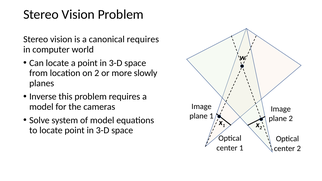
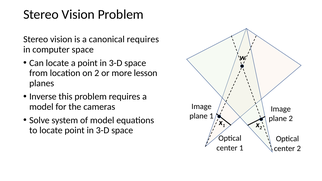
computer world: world -> space
slowly: slowly -> lesson
